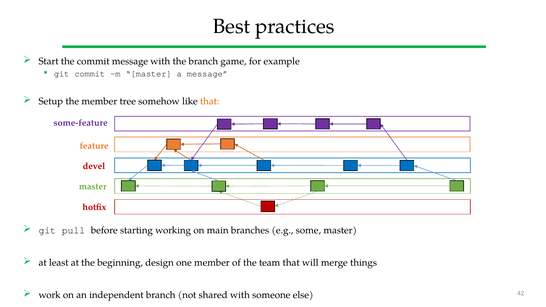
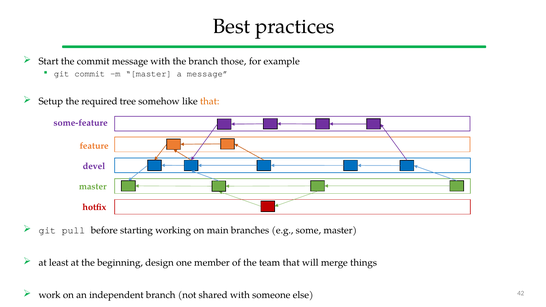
game: game -> those
the member: member -> required
devel colour: red -> purple
